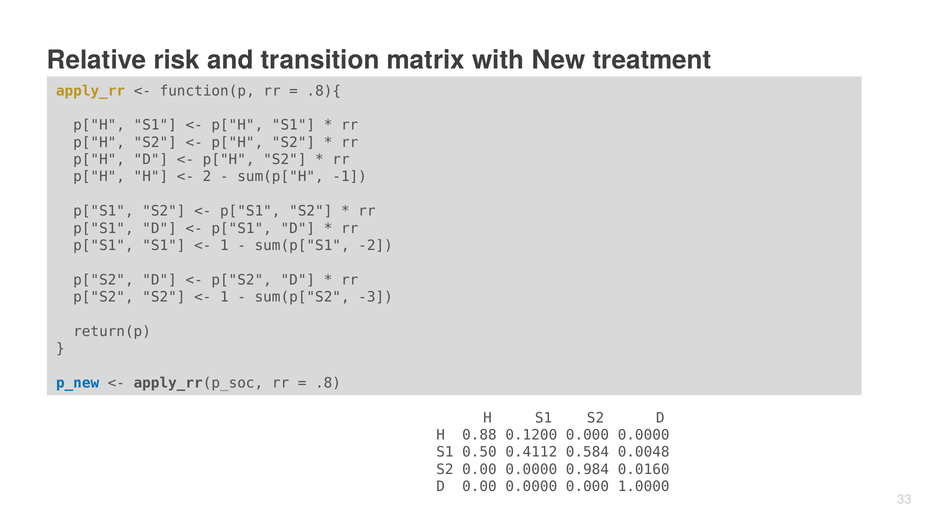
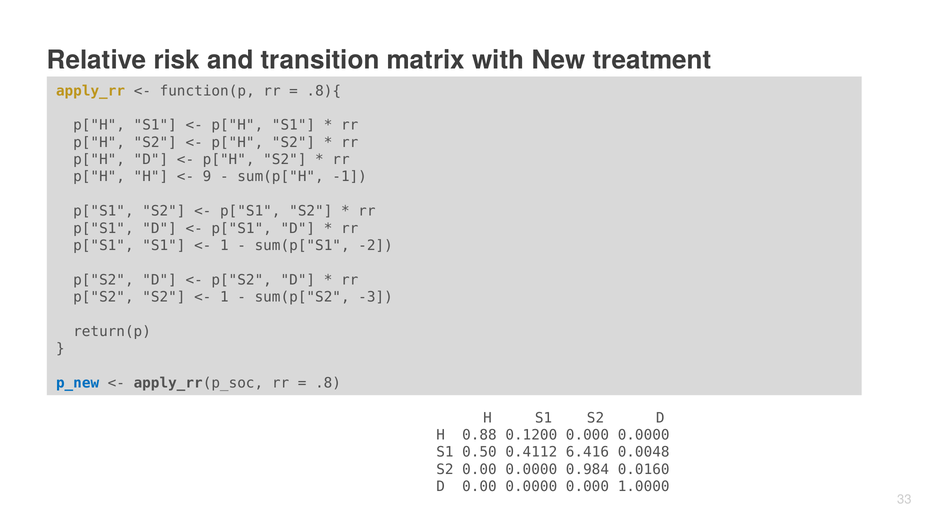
2: 2 -> 9
0.584: 0.584 -> 6.416
